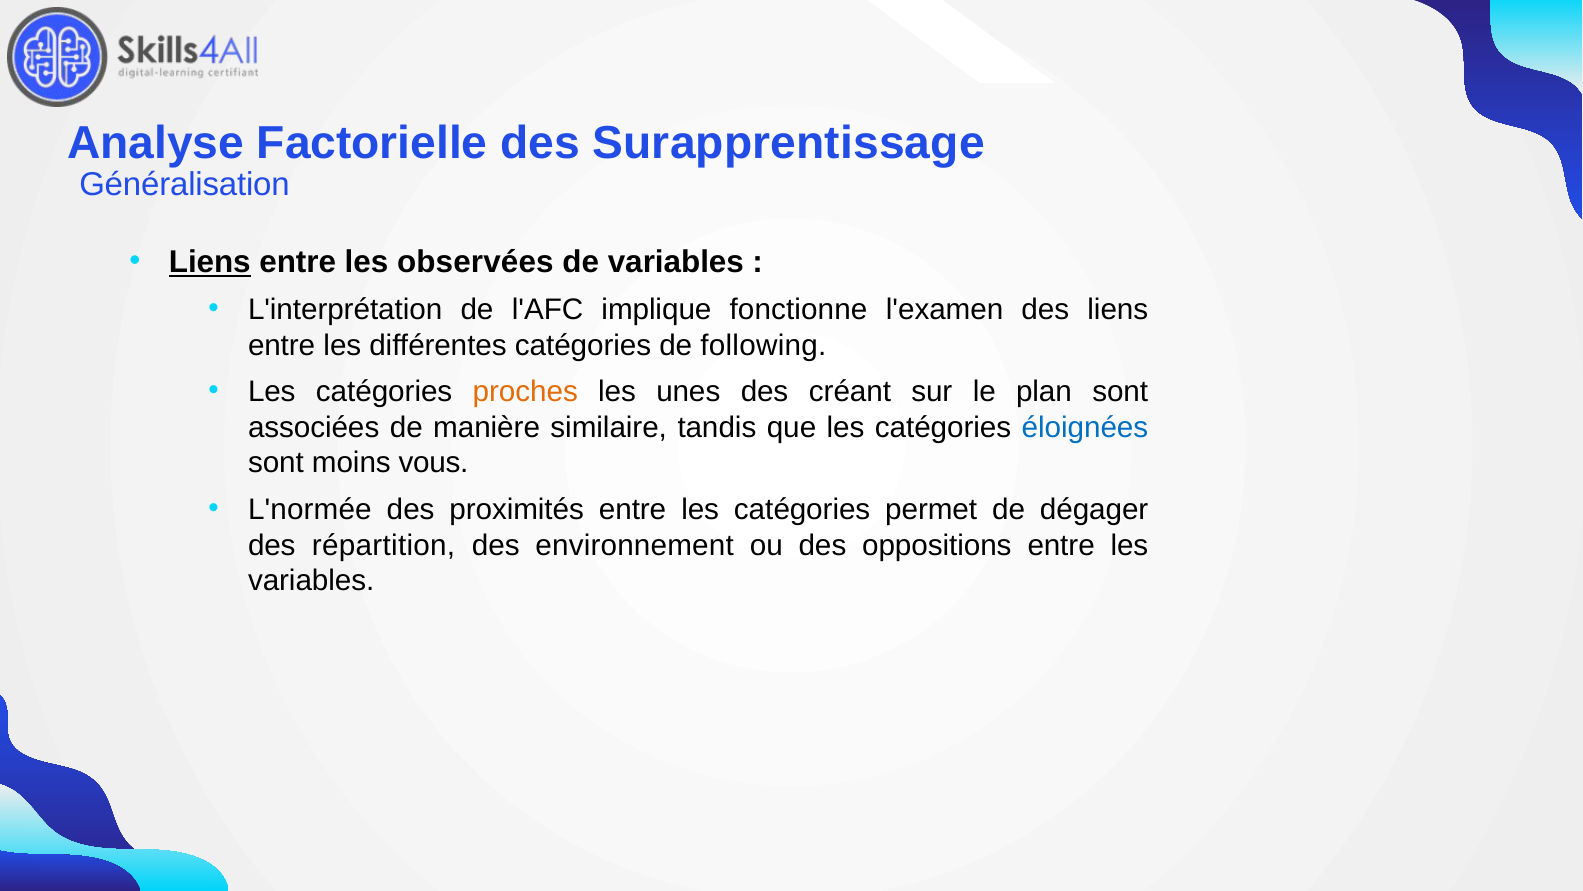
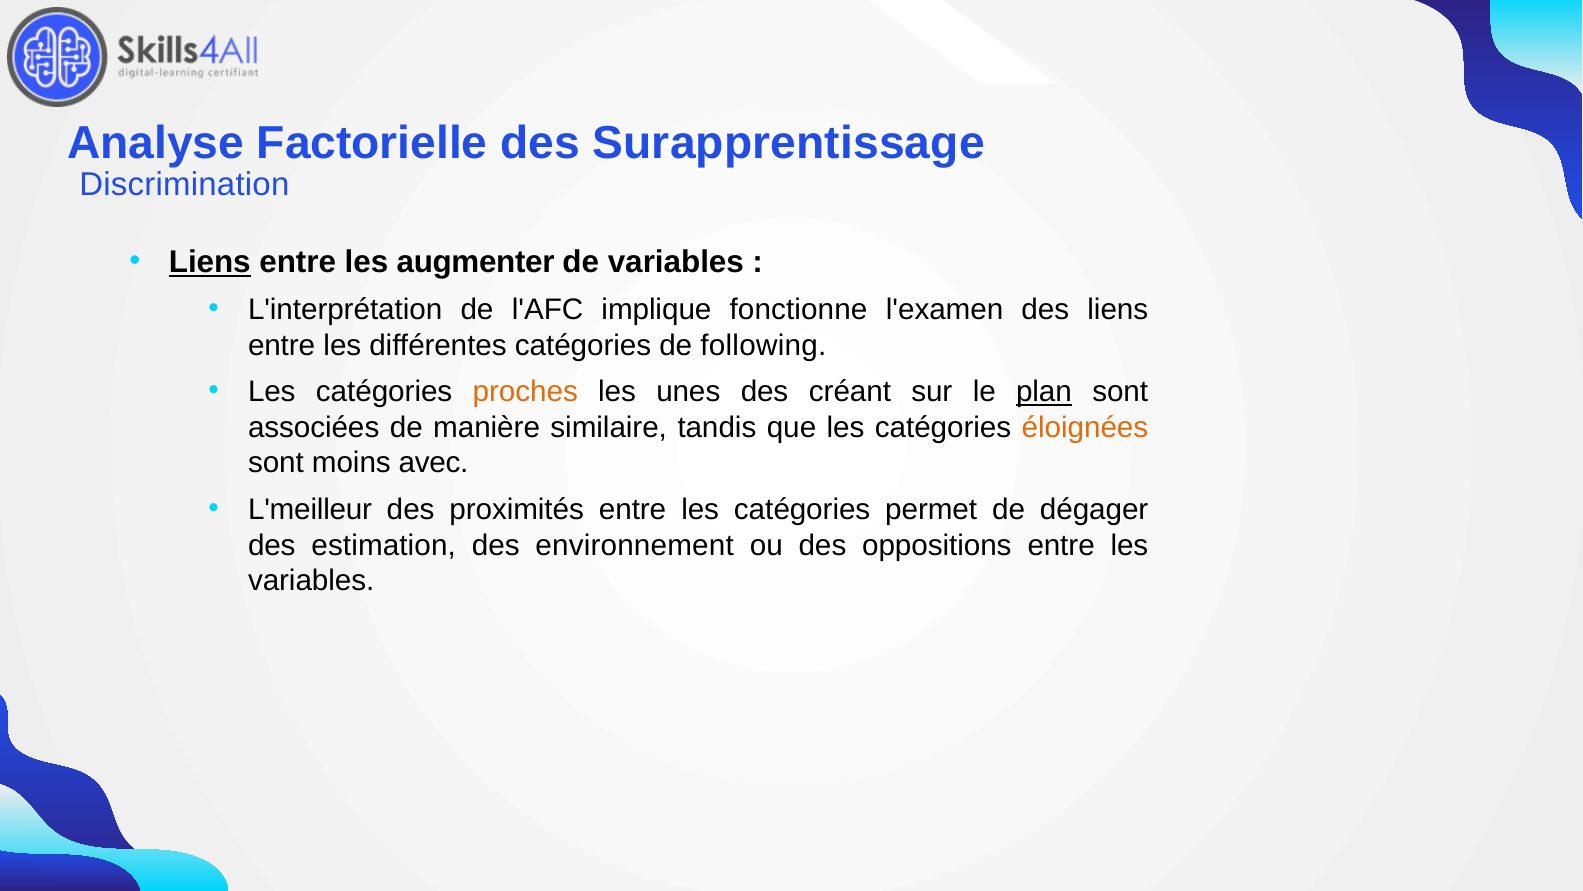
Généralisation: Généralisation -> Discrimination
observées: observées -> augmenter
plan underline: none -> present
éloignées colour: blue -> orange
vous: vous -> avec
L'normée: L'normée -> L'meilleur
répartition: répartition -> estimation
